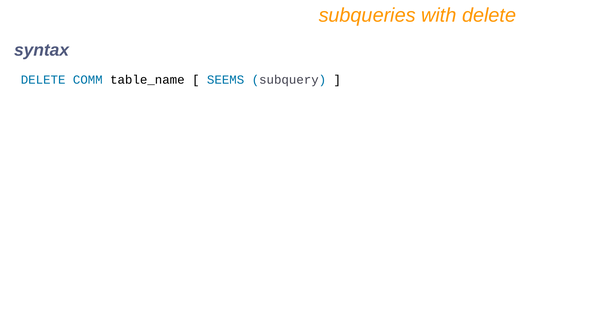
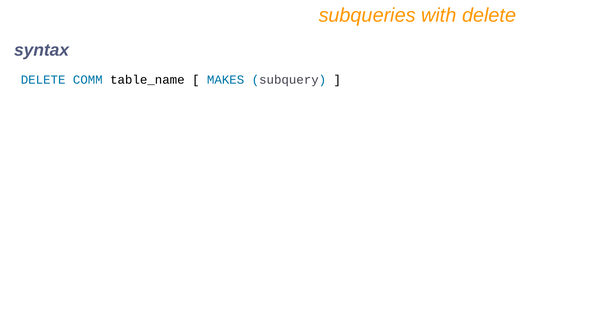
SEEMS: SEEMS -> MAKES
